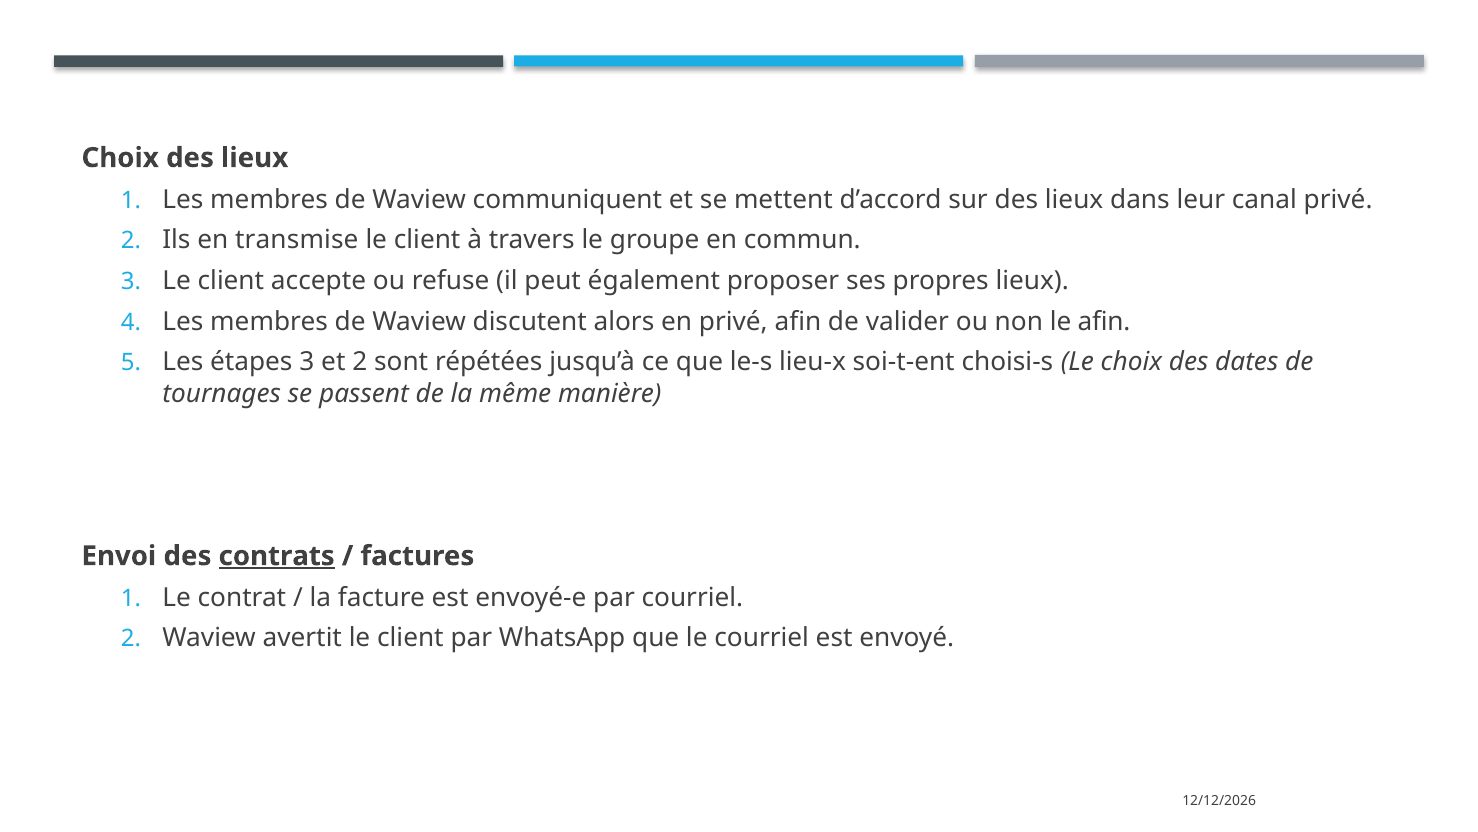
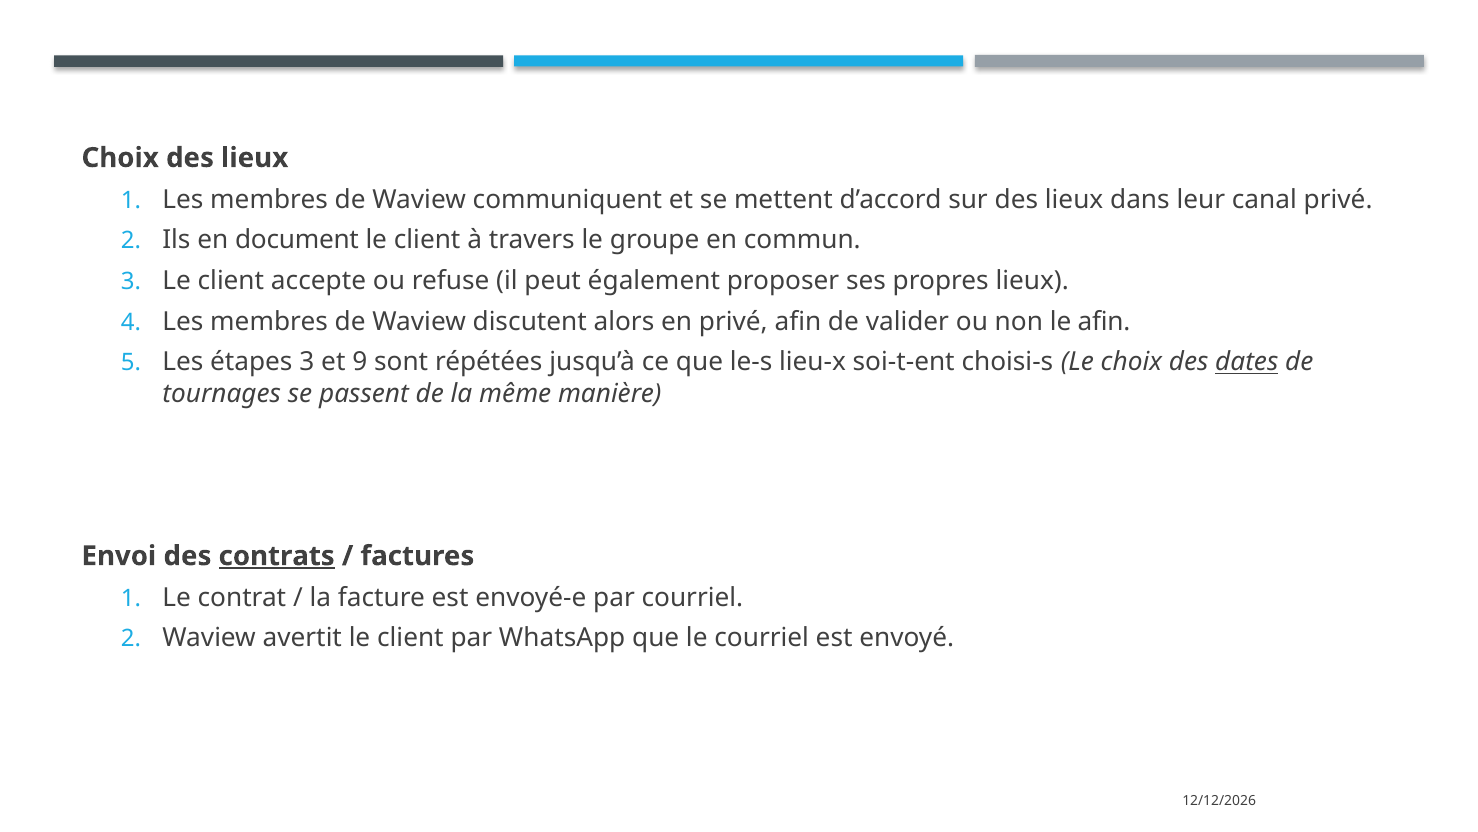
transmise: transmise -> document
et 2: 2 -> 9
dates underline: none -> present
